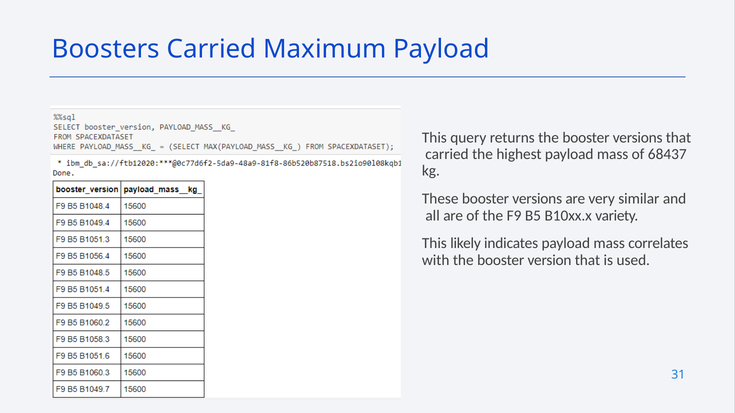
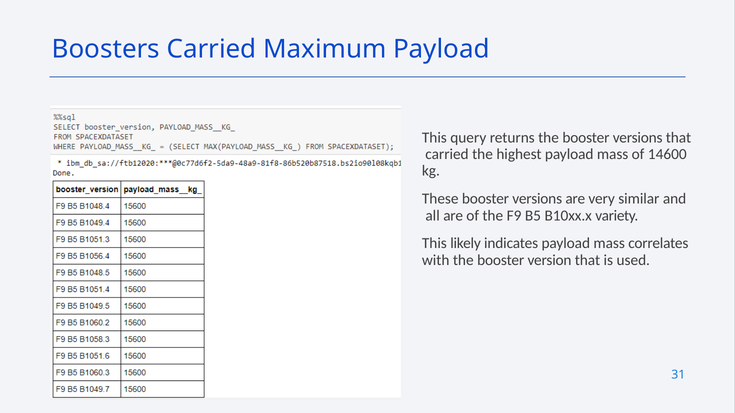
68437: 68437 -> 14600
